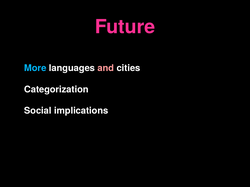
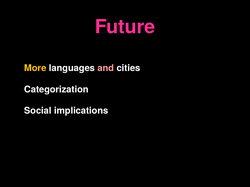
More colour: light blue -> yellow
